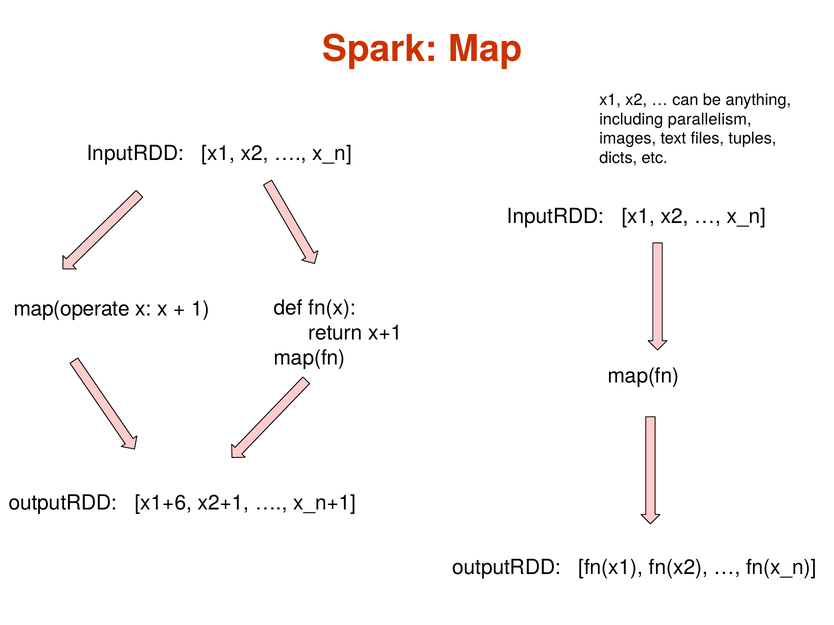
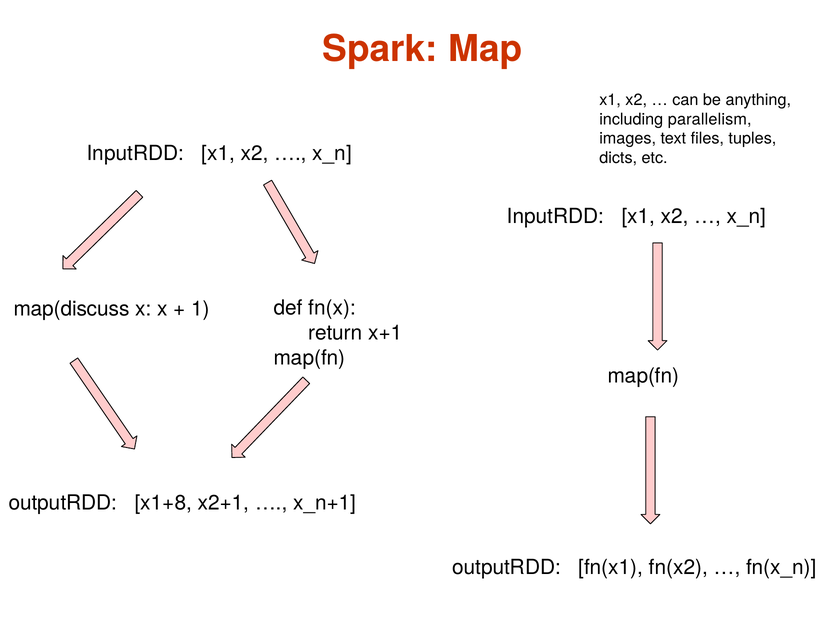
map(operate: map(operate -> map(discuss
x1+6: x1+6 -> x1+8
